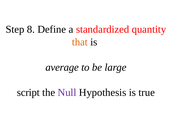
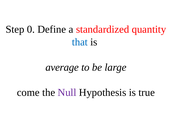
8: 8 -> 0
that colour: orange -> blue
script: script -> come
